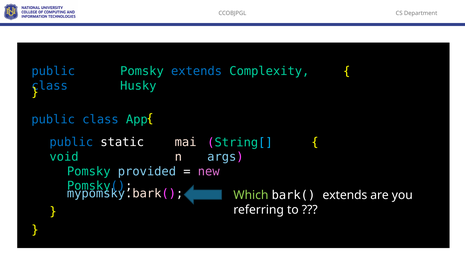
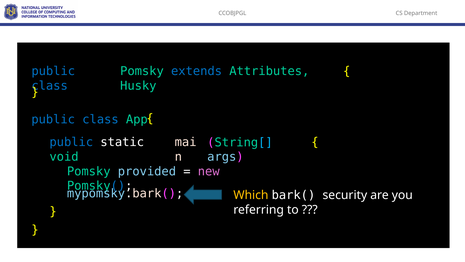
Complexity: Complexity -> Attributes
Which colour: light green -> yellow
bark( extends: extends -> security
